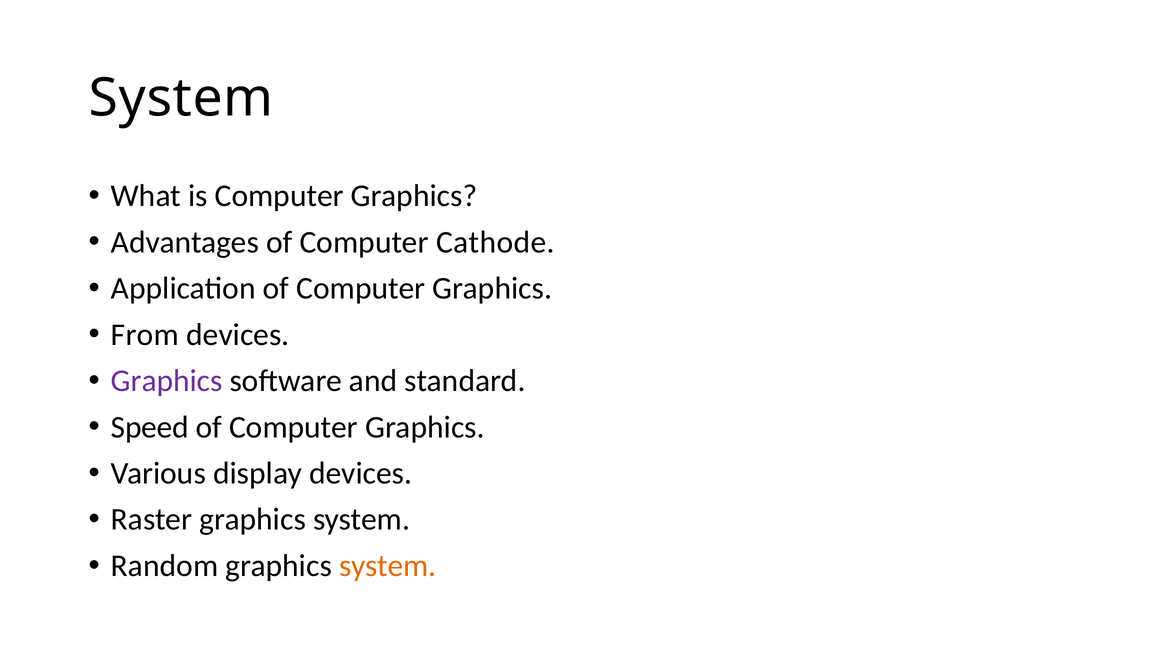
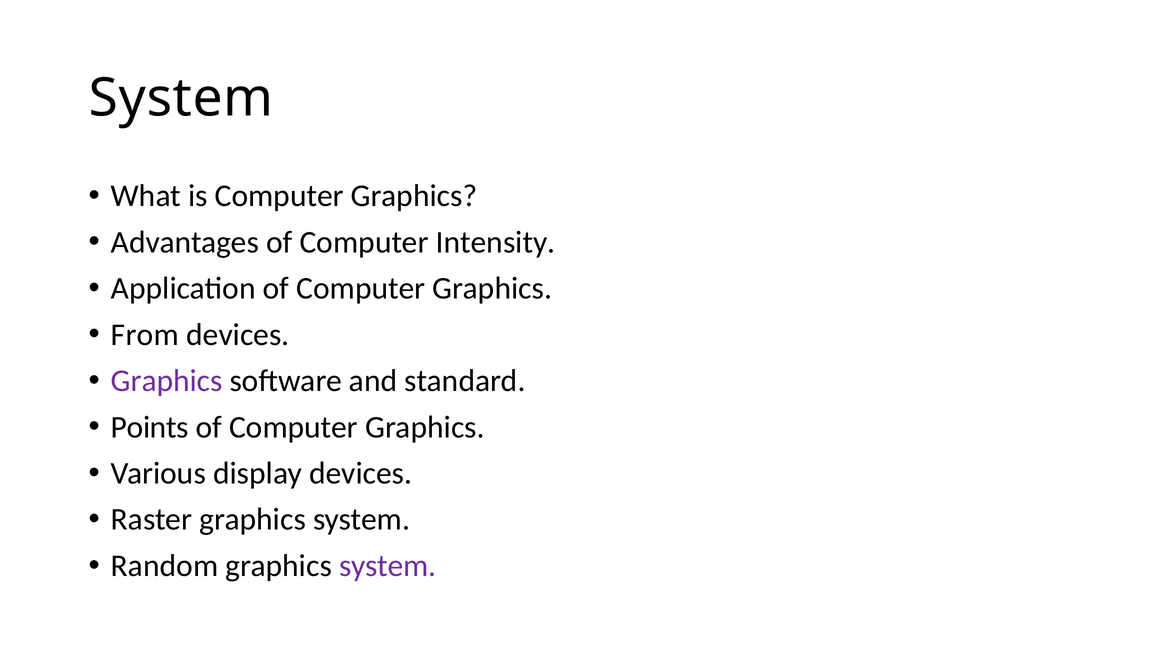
Cathode: Cathode -> Intensity
Speed: Speed -> Points
system at (388, 566) colour: orange -> purple
